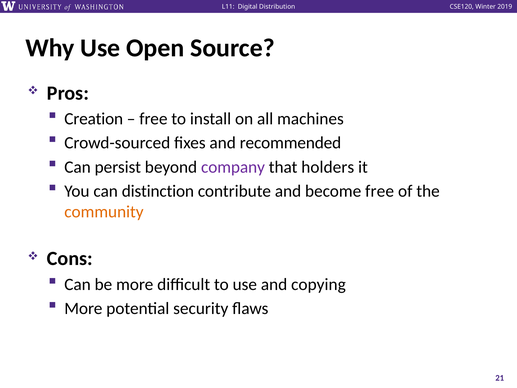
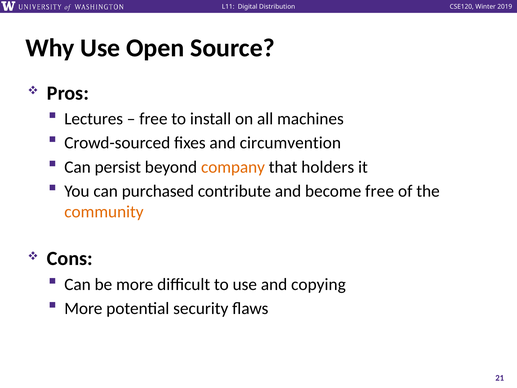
Creation: Creation -> Lectures
recommended: recommended -> circumvention
company colour: purple -> orange
distinction: distinction -> purchased
